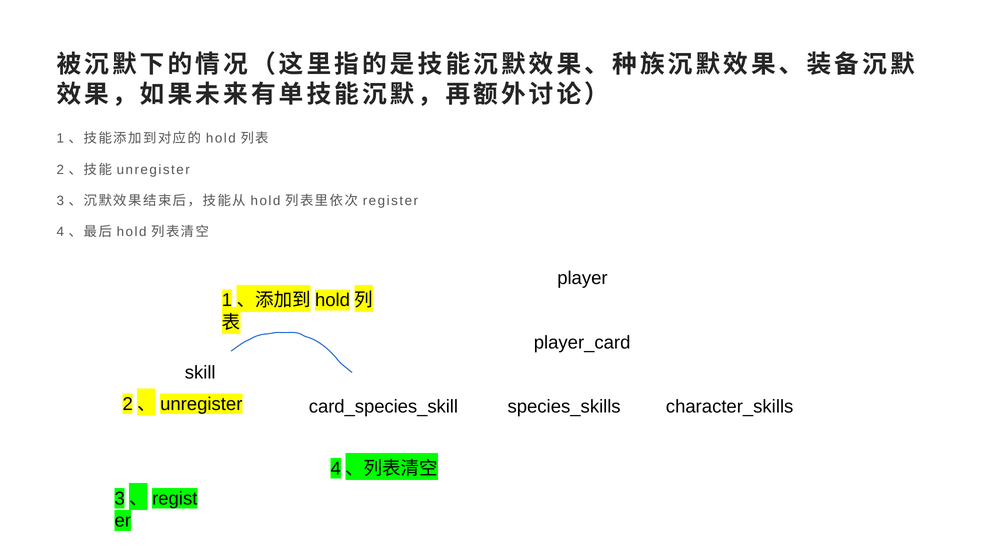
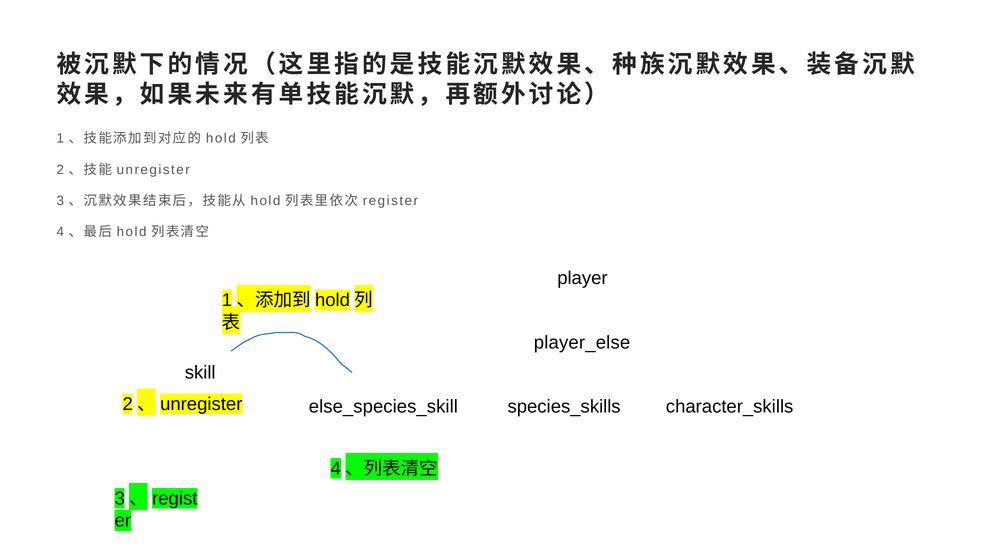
player_card: player_card -> player_else
card_species_skill: card_species_skill -> else_species_skill
